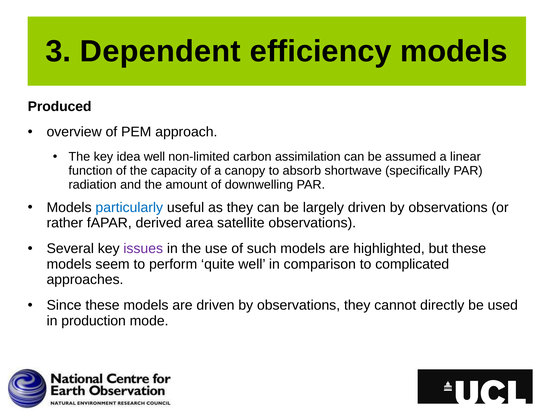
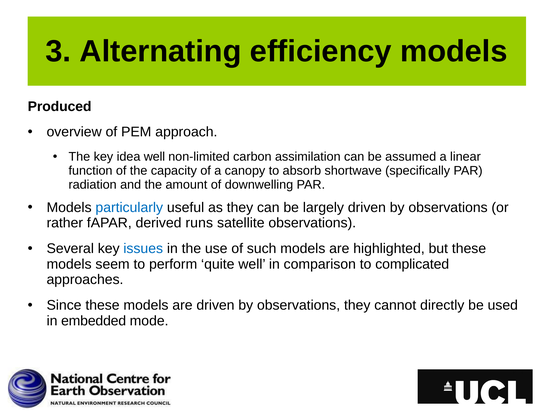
Dependent: Dependent -> Alternating
area: area -> runs
issues colour: purple -> blue
production: production -> embedded
